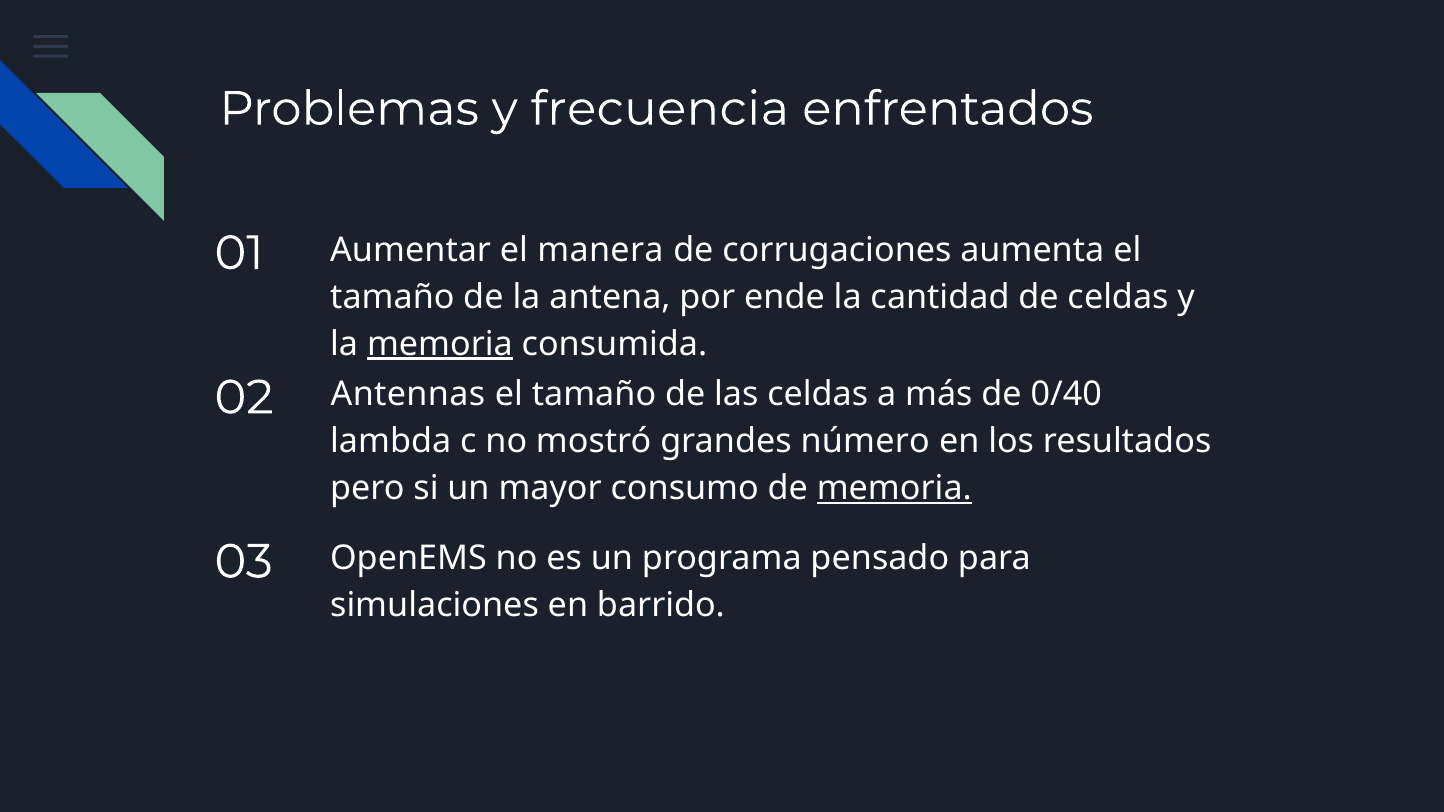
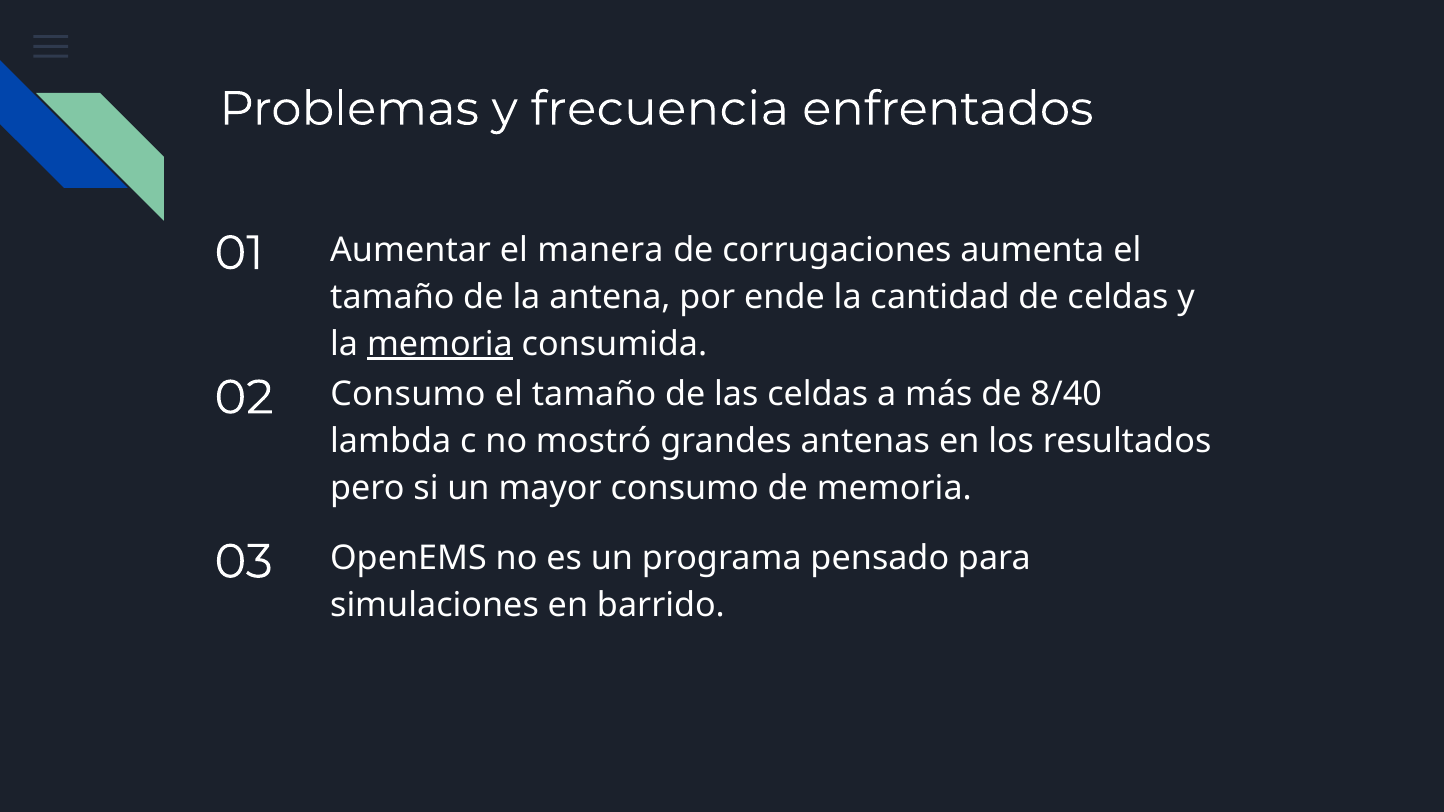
02 Antennas: Antennas -> Consumo
0/40: 0/40 -> 8/40
número: número -> antenas
memoria at (894, 488) underline: present -> none
